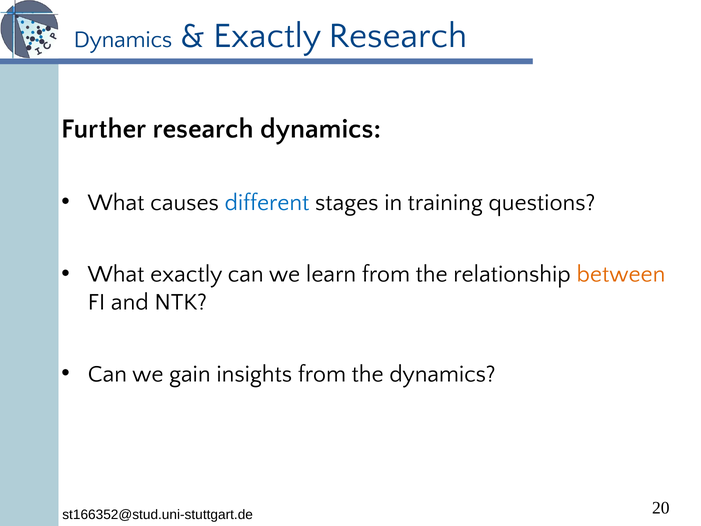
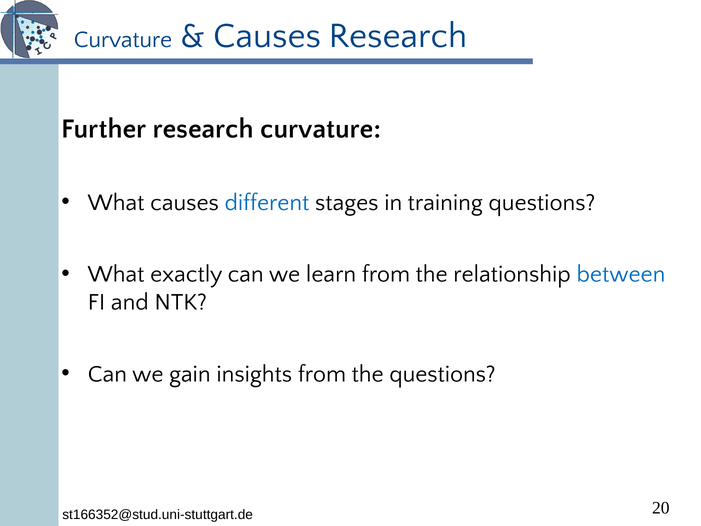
Dynamics at (123, 40): Dynamics -> Curvature
Exactly at (267, 36): Exactly -> Causes
research dynamics: dynamics -> curvature
between colour: orange -> blue
the dynamics: dynamics -> questions
